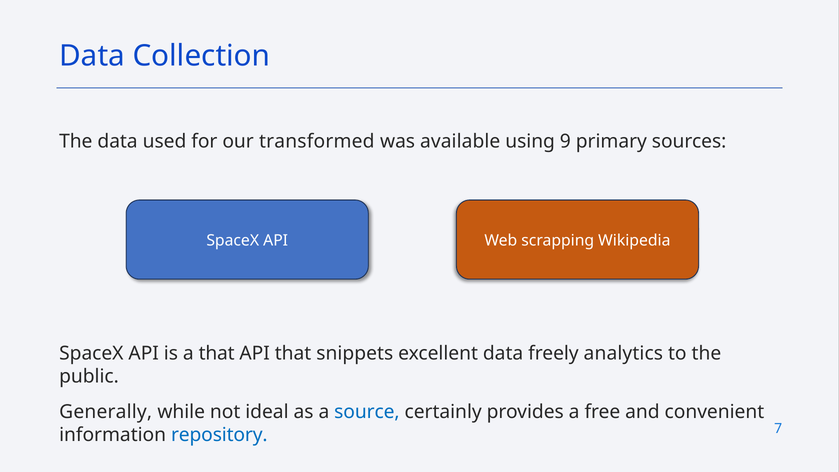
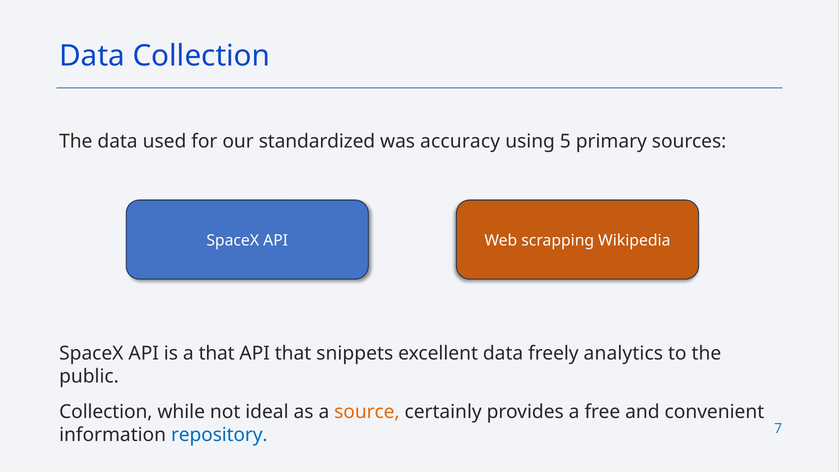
transformed: transformed -> standardized
available: available -> accuracy
9: 9 -> 5
Generally at (106, 412): Generally -> Collection
source colour: blue -> orange
